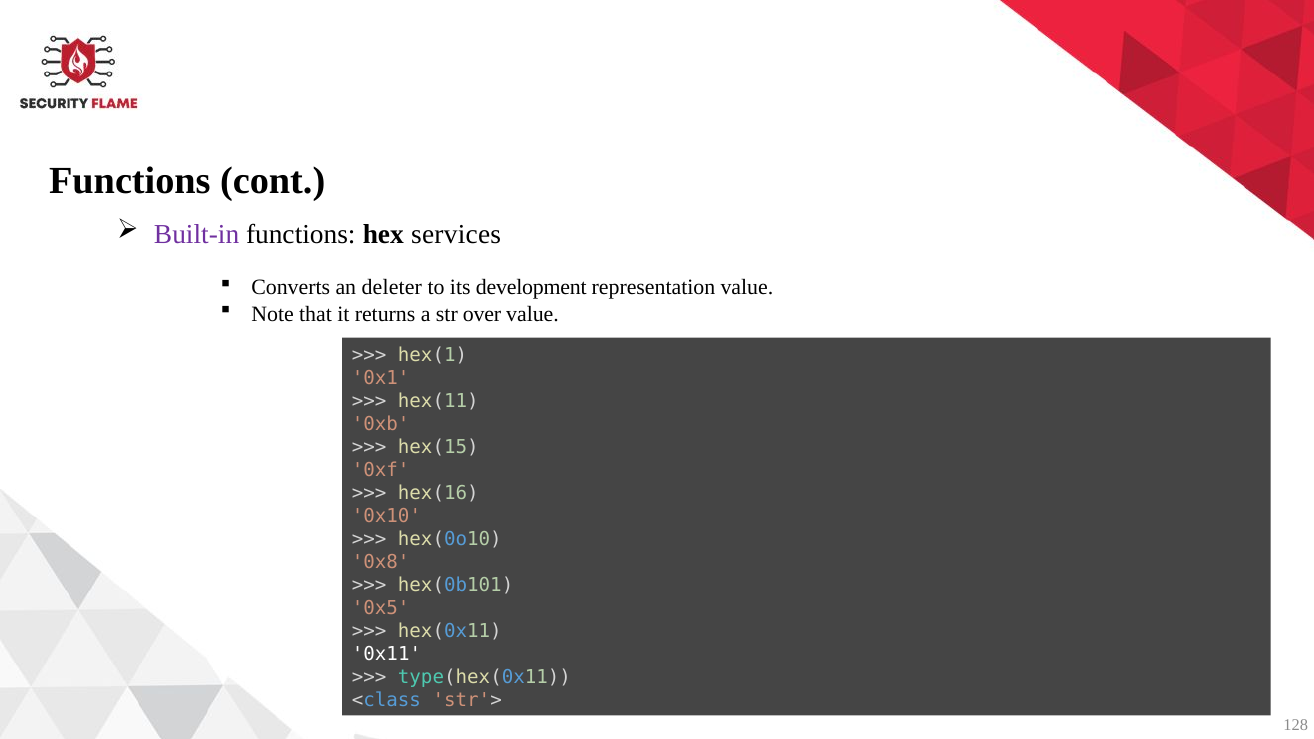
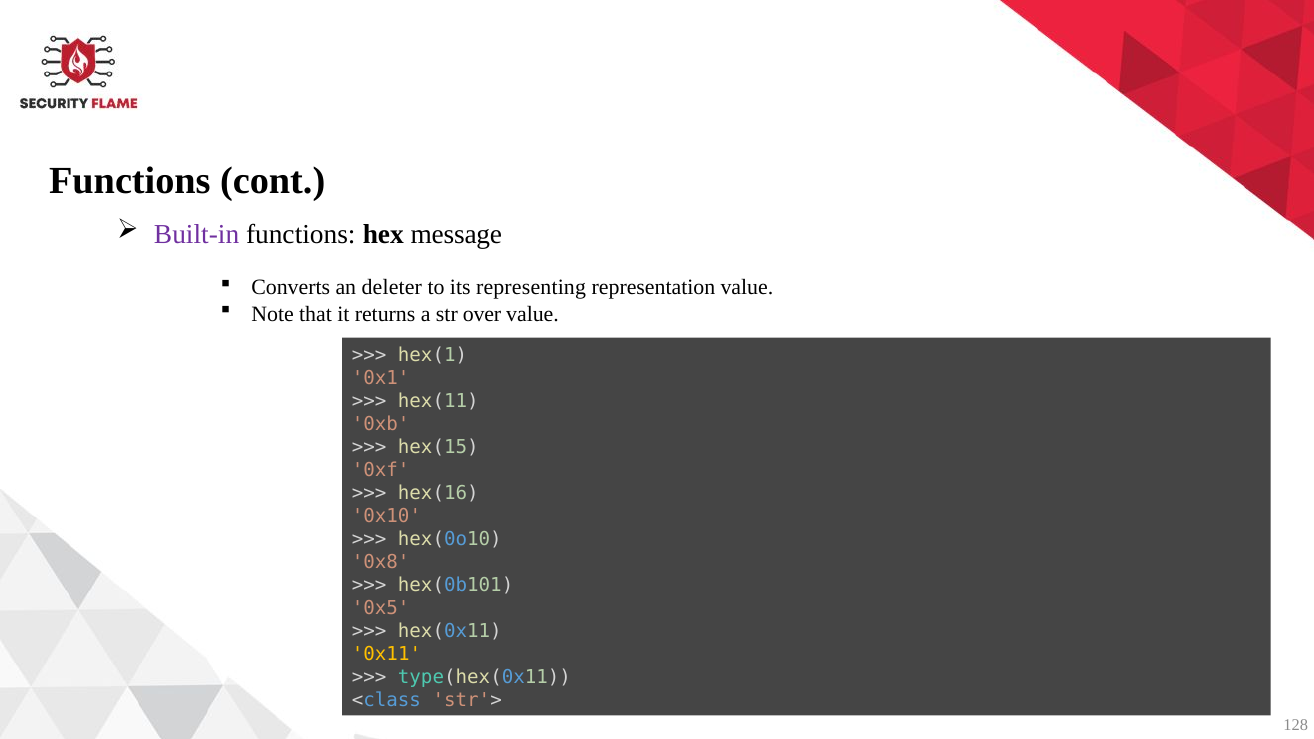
services: services -> message
development: development -> representing
0x11 colour: white -> yellow
